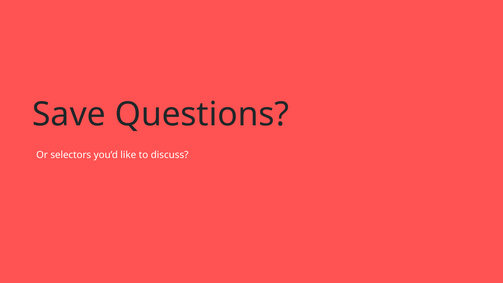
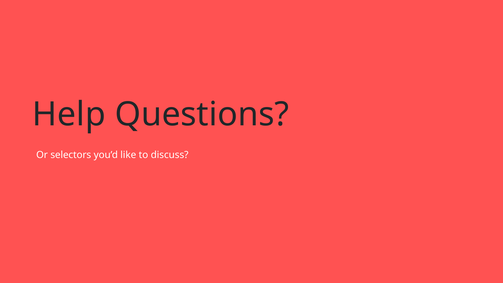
Save: Save -> Help
